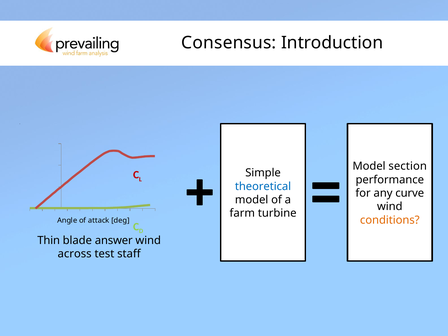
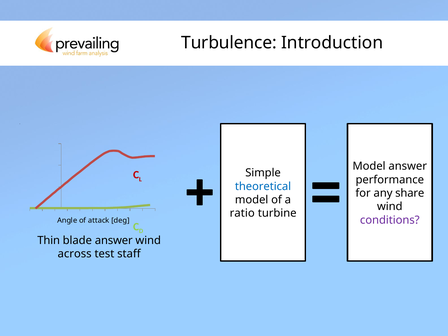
Consensus: Consensus -> Turbulence
Model section: section -> answer
curve: curve -> share
farm: farm -> ratio
conditions colour: orange -> purple
